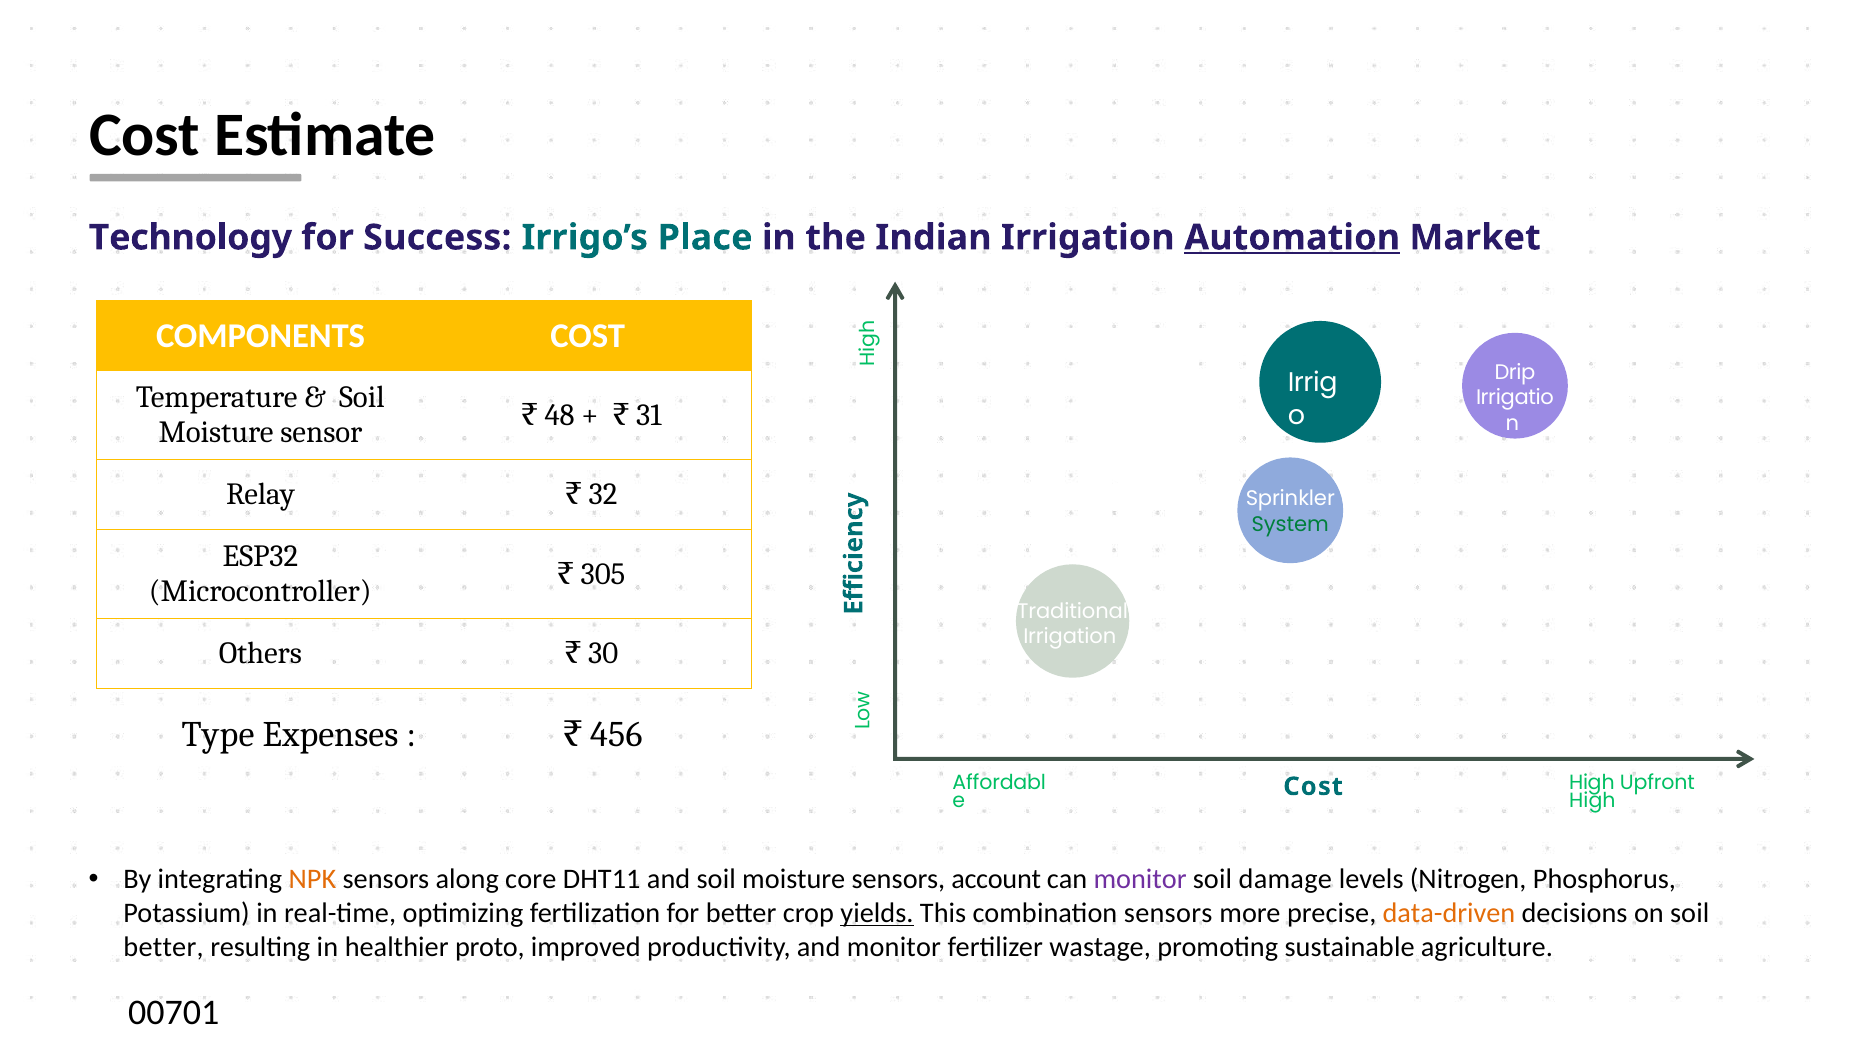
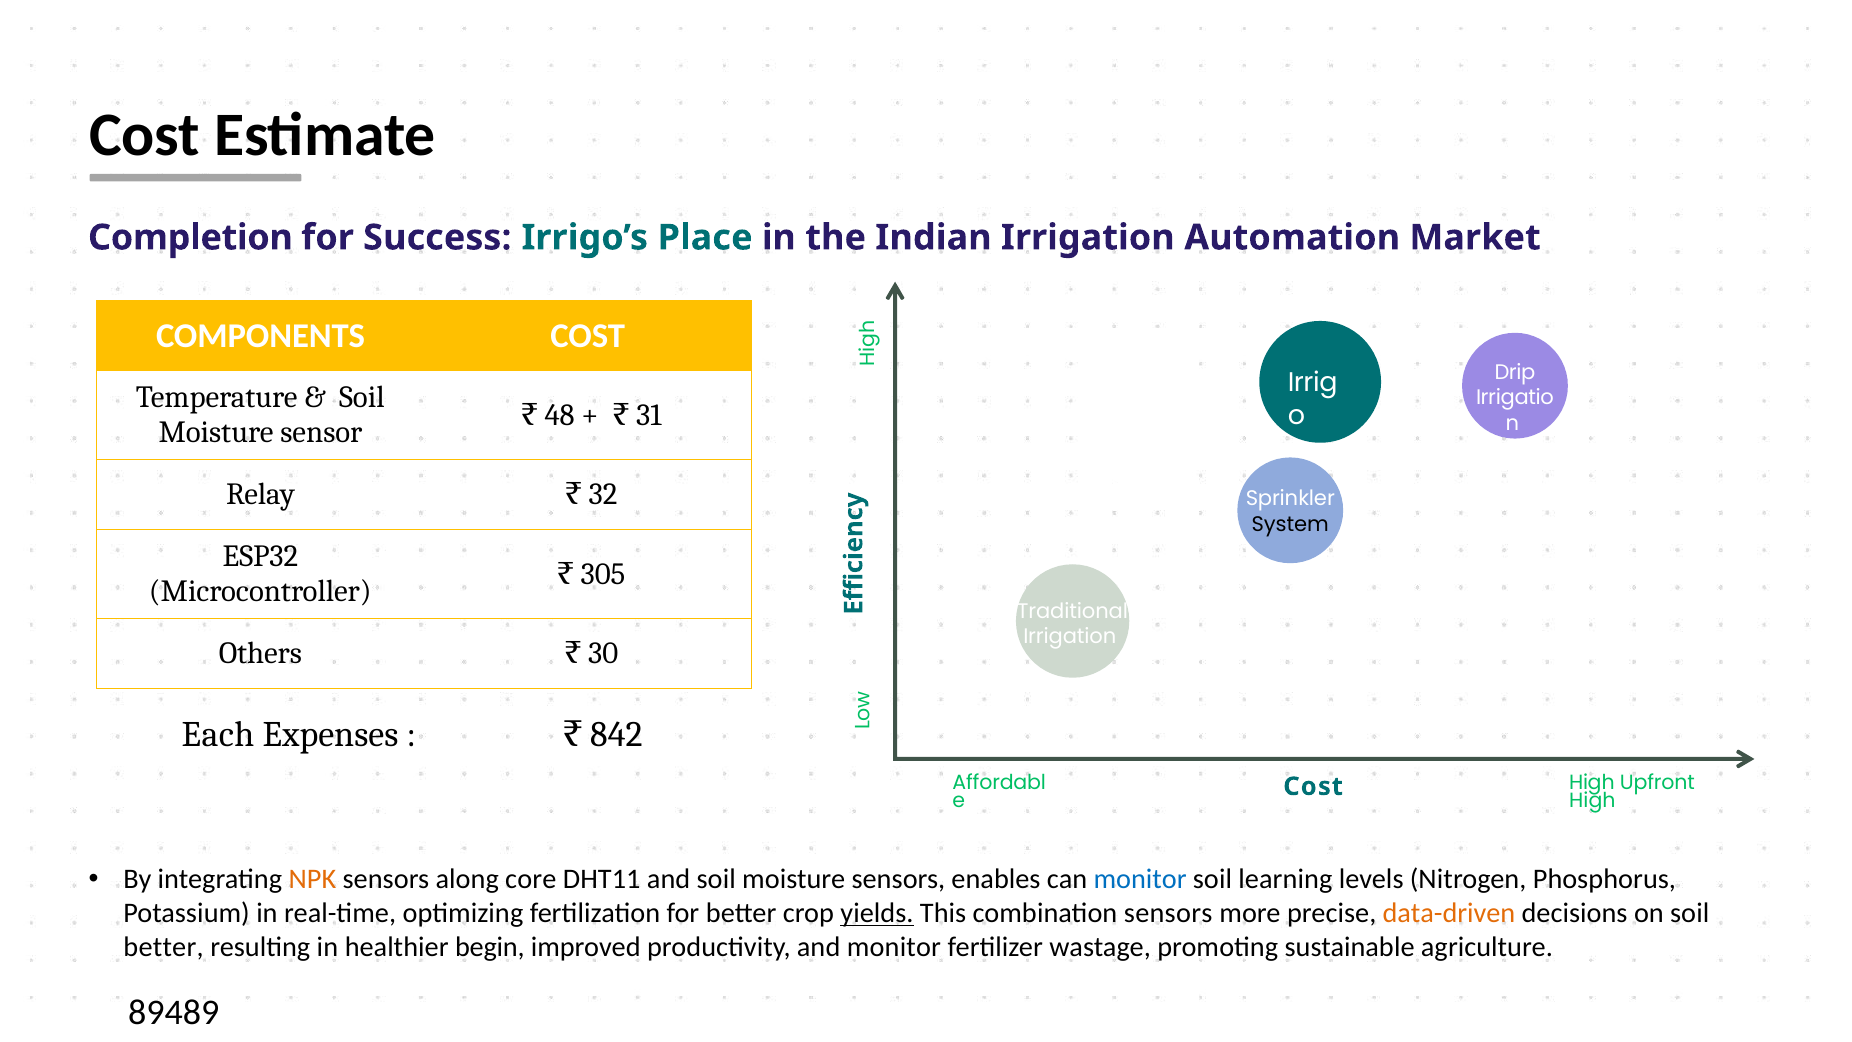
Technology at (190, 238): Technology -> Completion
Automation underline: present -> none
System colour: green -> black
Type: Type -> Each
456: 456 -> 842
account: account -> enables
monitor at (1140, 879) colour: purple -> blue
damage: damage -> learning
proto: proto -> begin
00701: 00701 -> 89489
